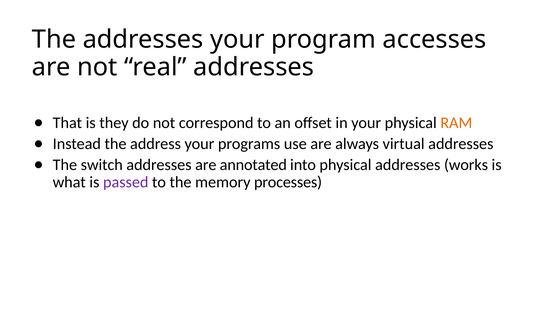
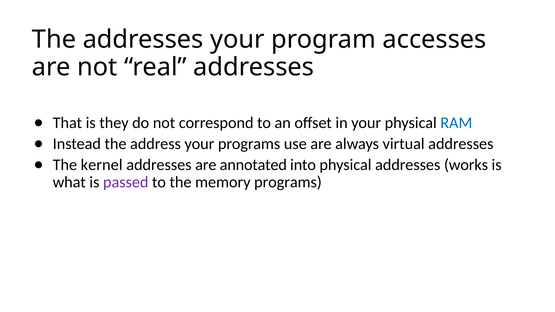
RAM colour: orange -> blue
switch: switch -> kernel
memory processes: processes -> programs
